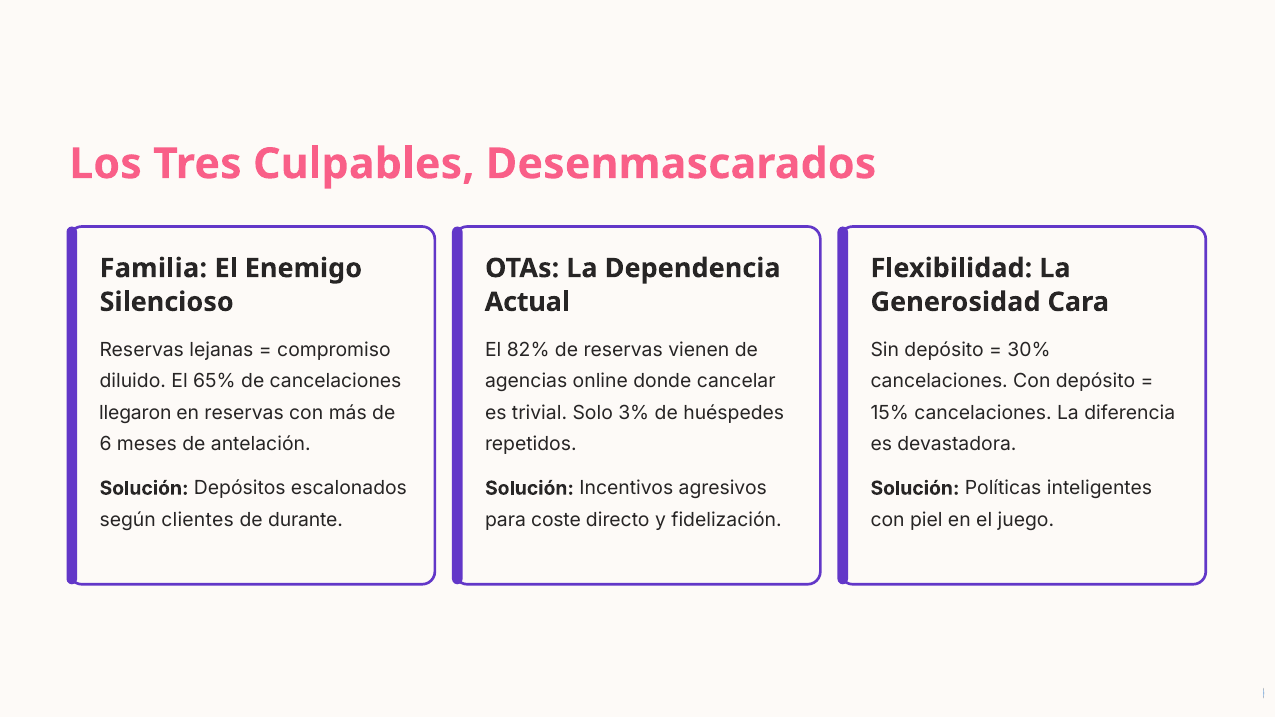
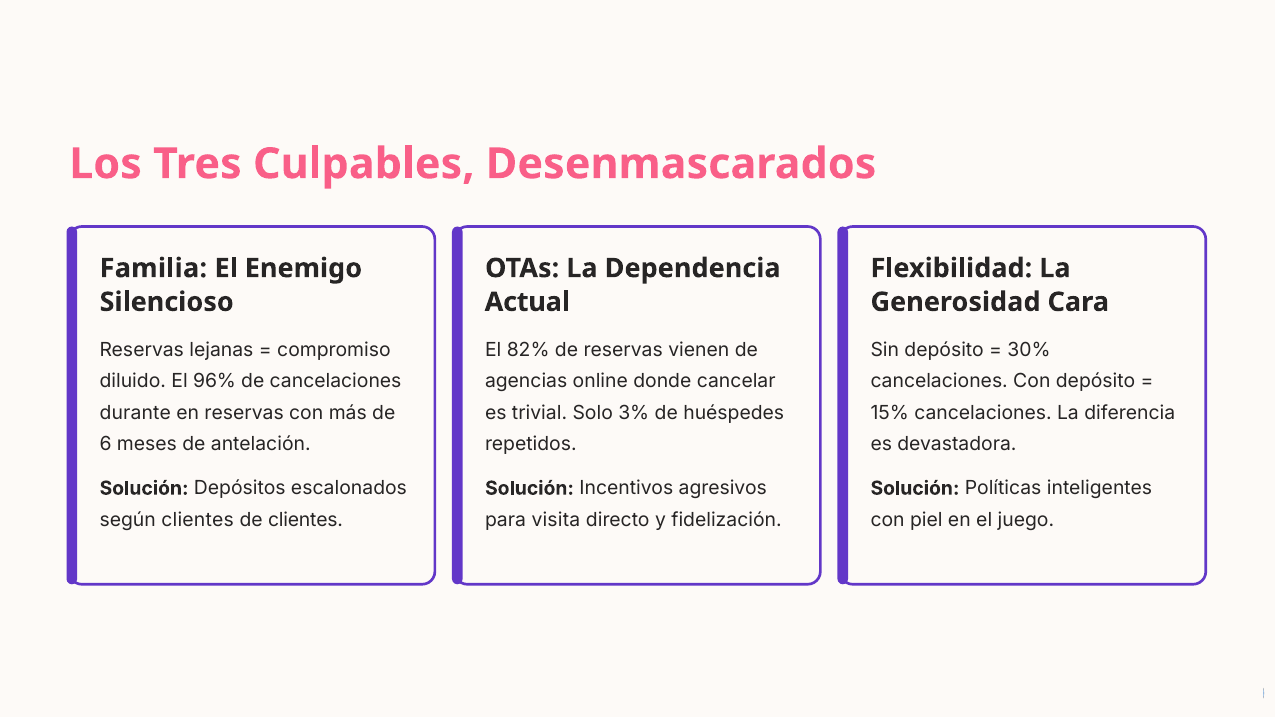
65%: 65% -> 96%
llegaron: llegaron -> durante
de durante: durante -> clientes
coste: coste -> visita
